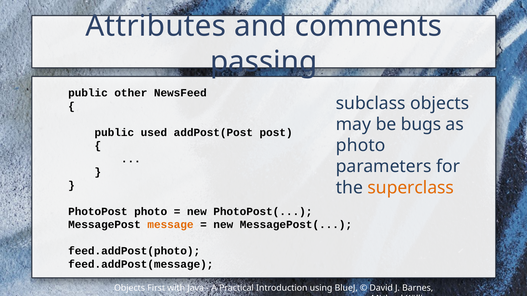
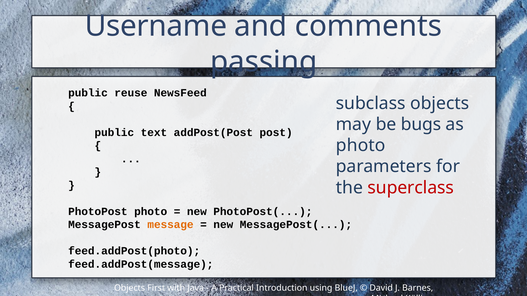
Attributes: Attributes -> Username
other: other -> reuse
used: used -> text
superclass colour: orange -> red
